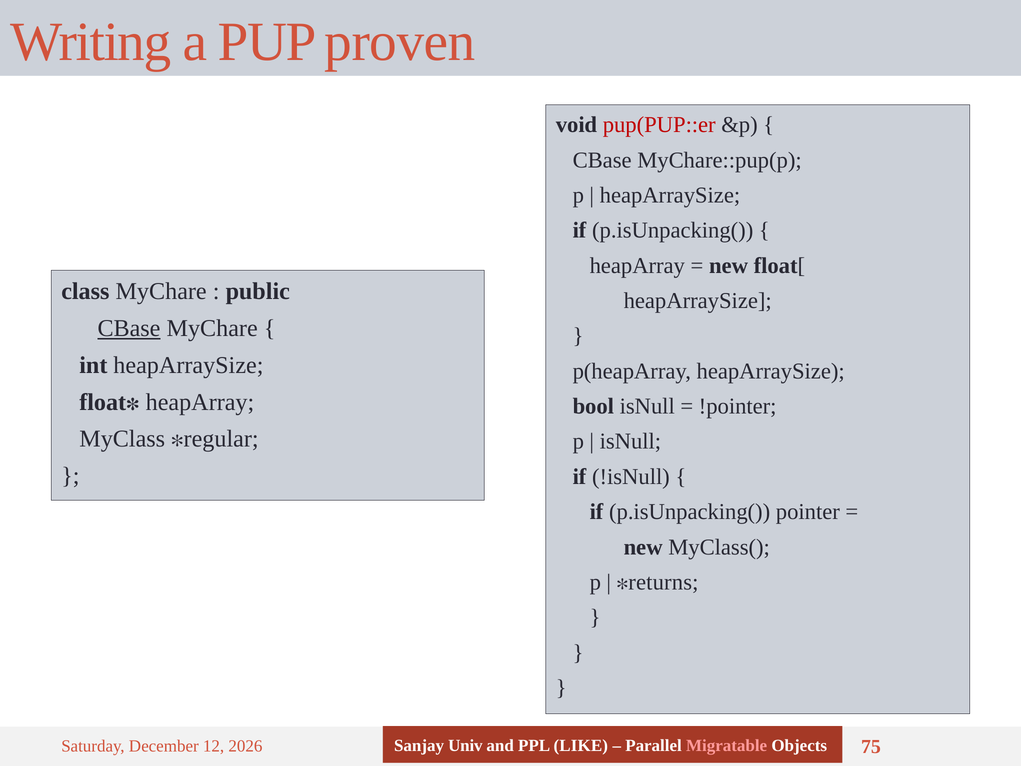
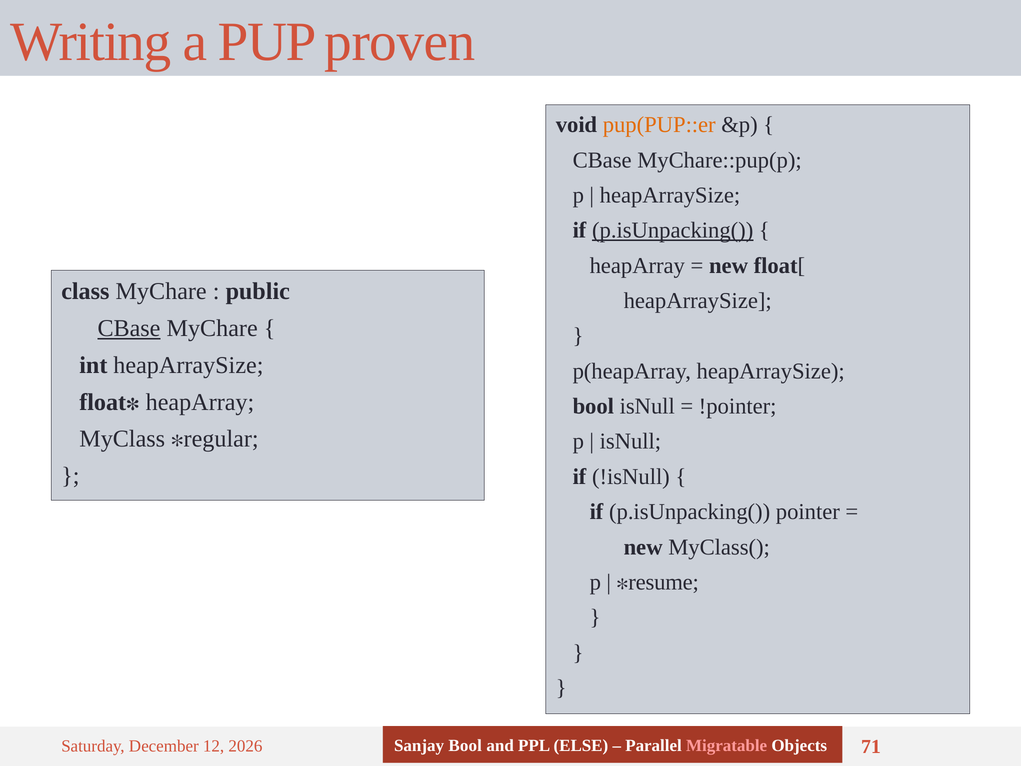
pup(PUP::er colour: red -> orange
p.isUnpacking( at (673, 230) underline: none -> present
returns: returns -> resume
Sanjay Univ: Univ -> Bool
LIKE: LIKE -> ELSE
75: 75 -> 71
